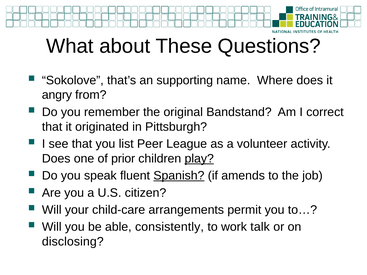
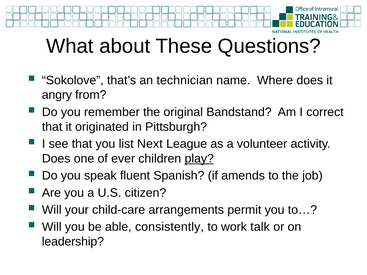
supporting: supporting -> technician
Peer: Peer -> Next
prior: prior -> ever
Spanish underline: present -> none
disclosing: disclosing -> leadership
